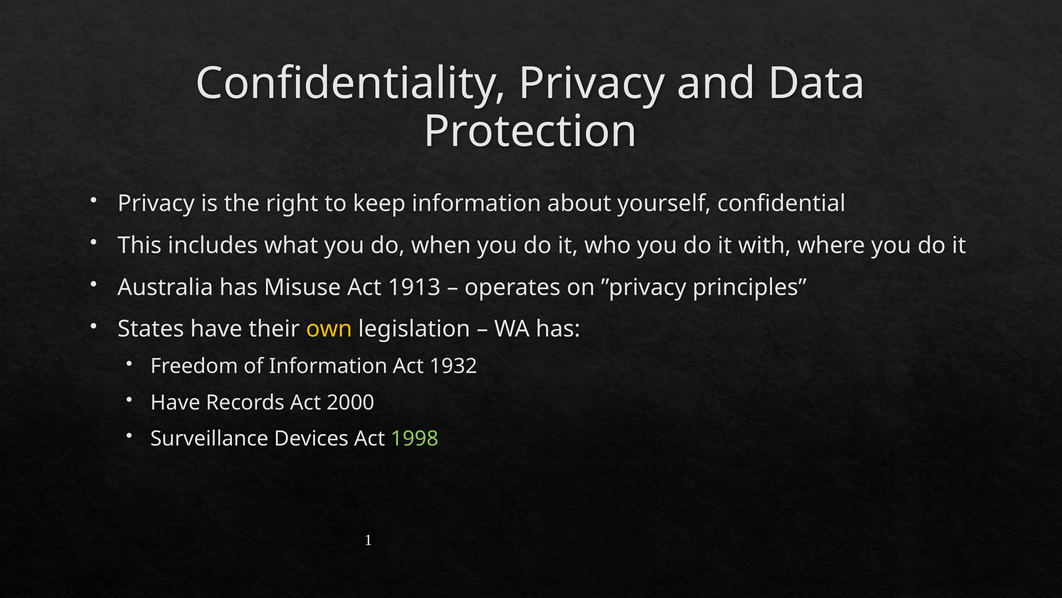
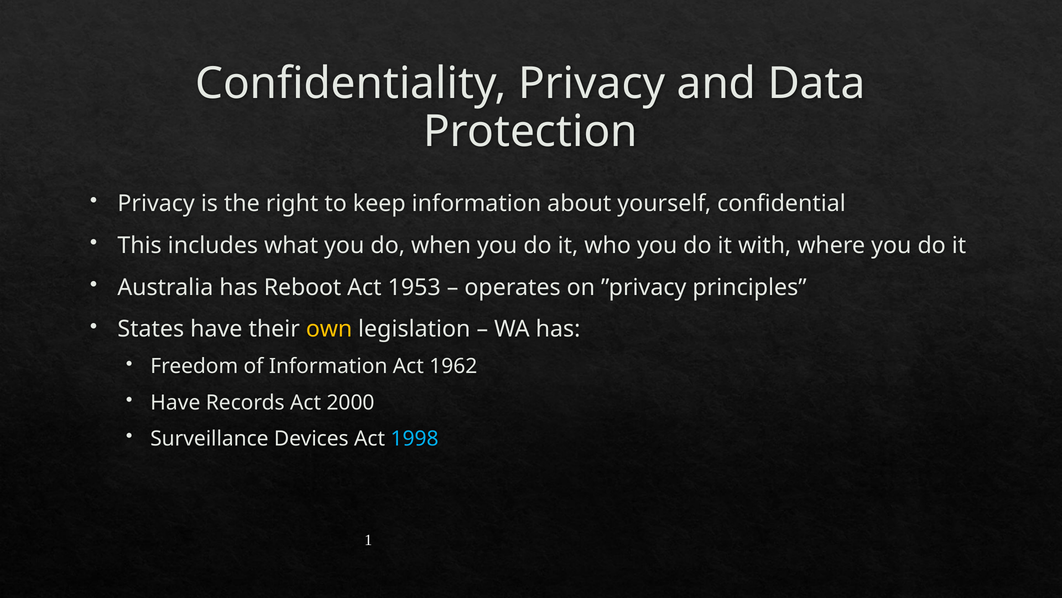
Misuse: Misuse -> Reboot
1913: 1913 -> 1953
1932: 1932 -> 1962
1998 colour: light green -> light blue
